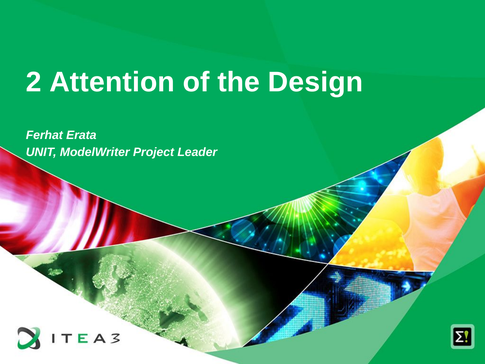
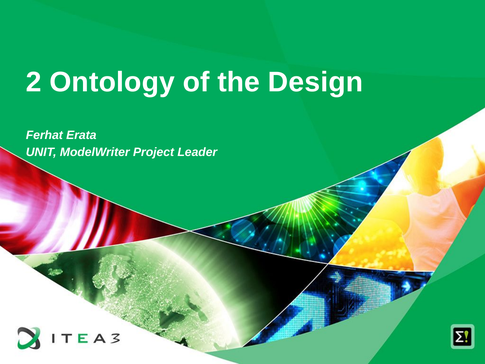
Attention: Attention -> Ontology
